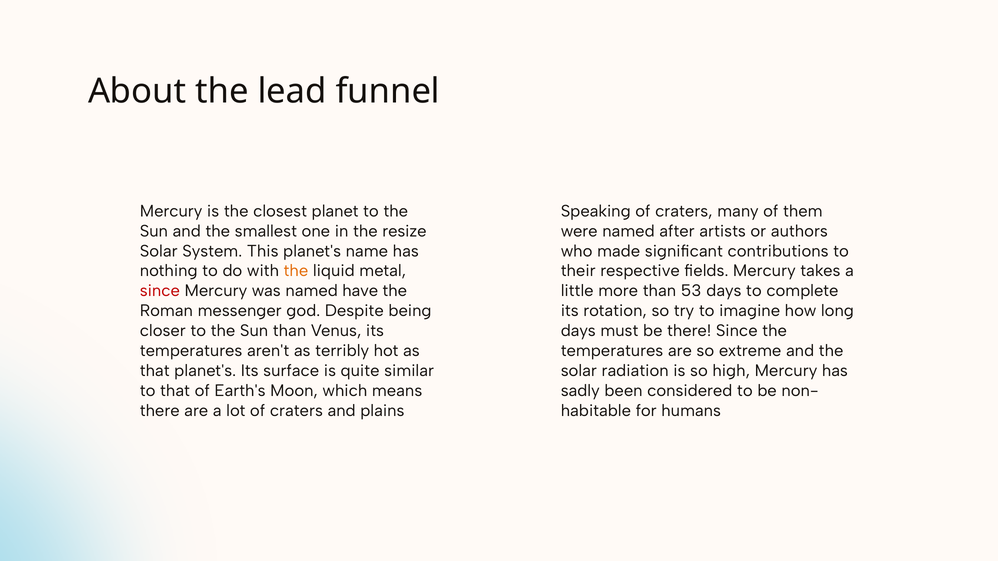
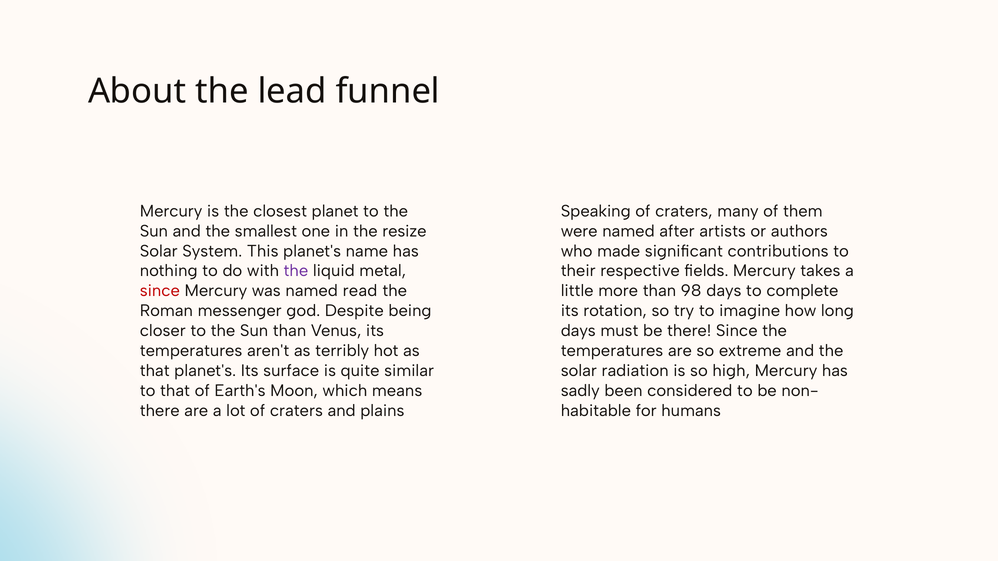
the at (296, 271) colour: orange -> purple
have: have -> read
53: 53 -> 98
